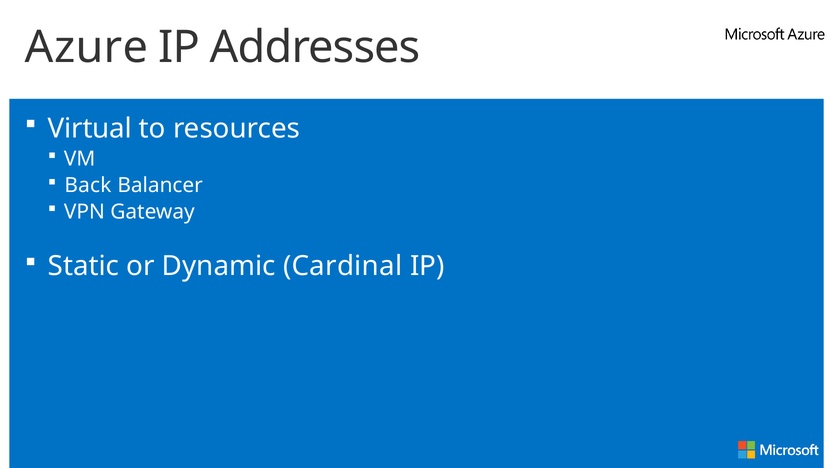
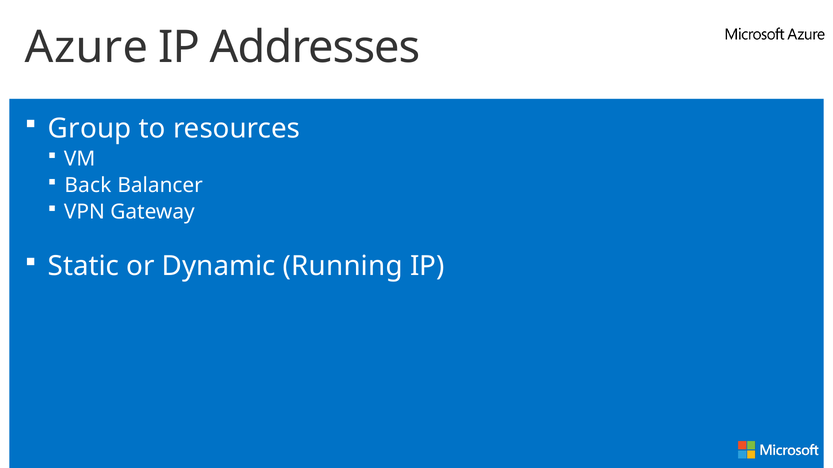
Virtual: Virtual -> Group
Cardinal: Cardinal -> Running
